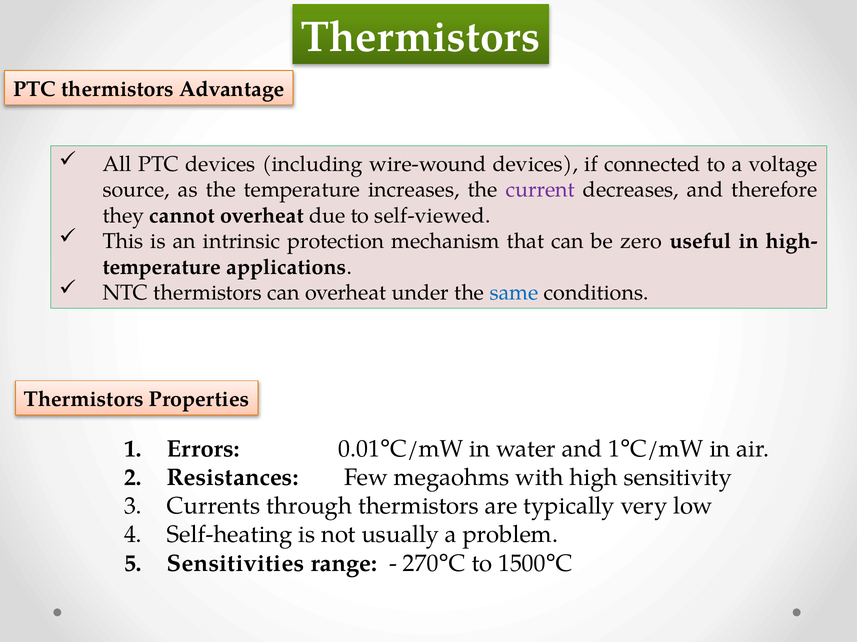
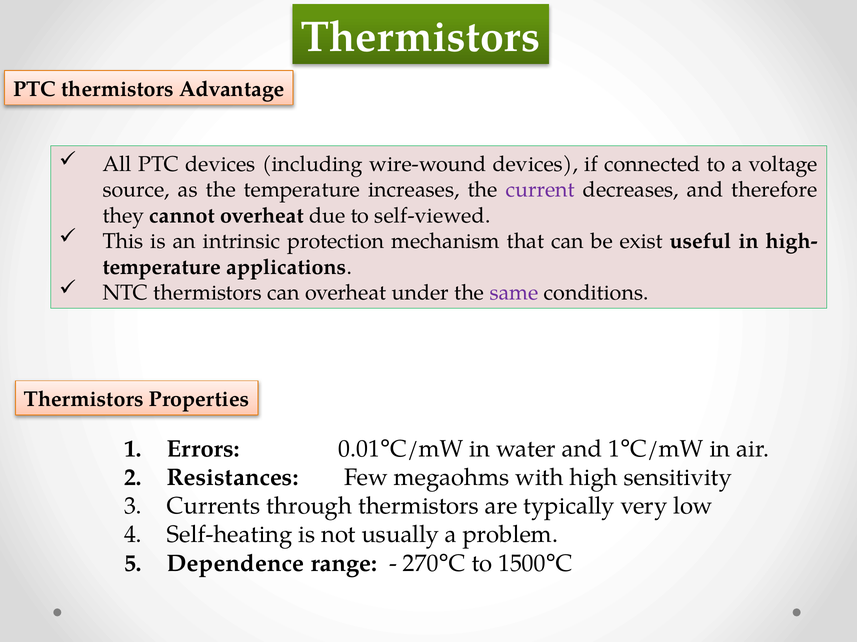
zero: zero -> exist
same colour: blue -> purple
Sensitivities: Sensitivities -> Dependence
